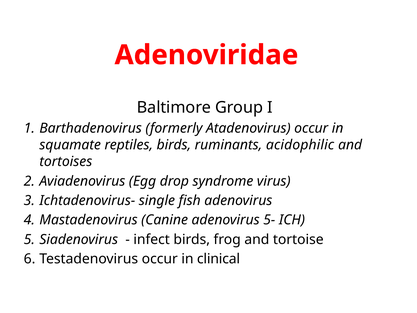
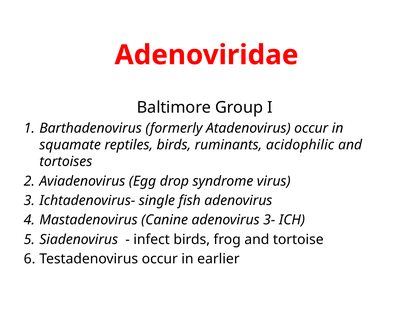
5-: 5- -> 3-
clinical: clinical -> earlier
